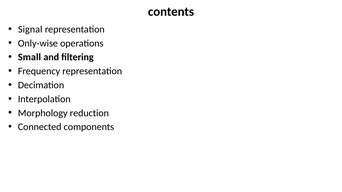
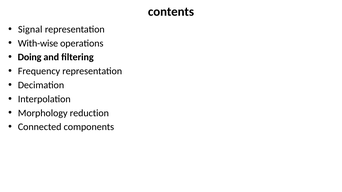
Only-wise: Only-wise -> With-wise
Small: Small -> Doing
